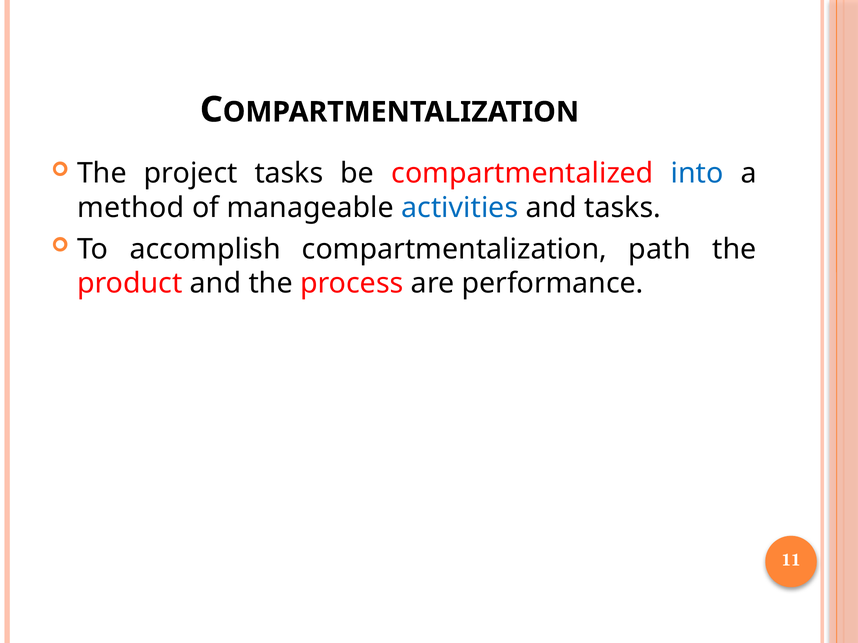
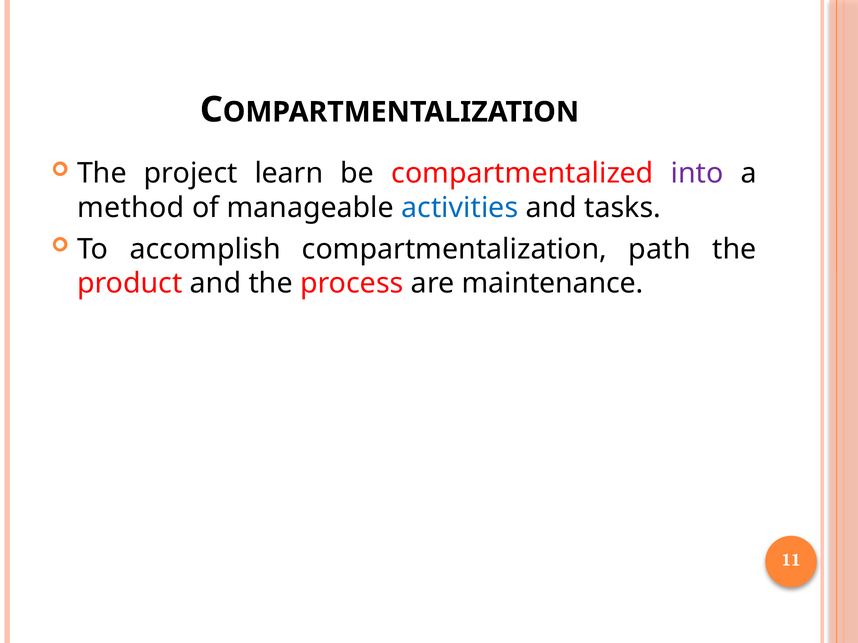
project tasks: tasks -> learn
into colour: blue -> purple
performance: performance -> maintenance
